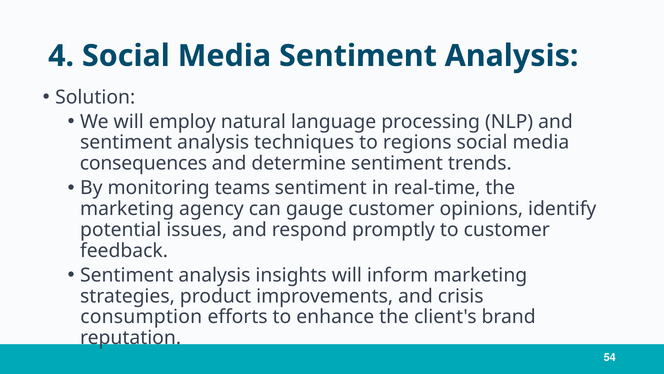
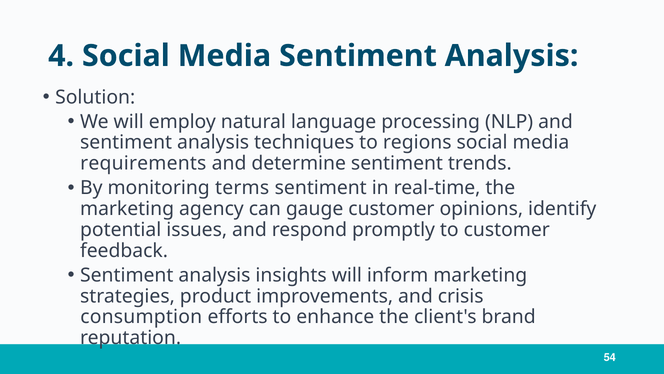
consequences: consequences -> requirements
teams: teams -> terms
